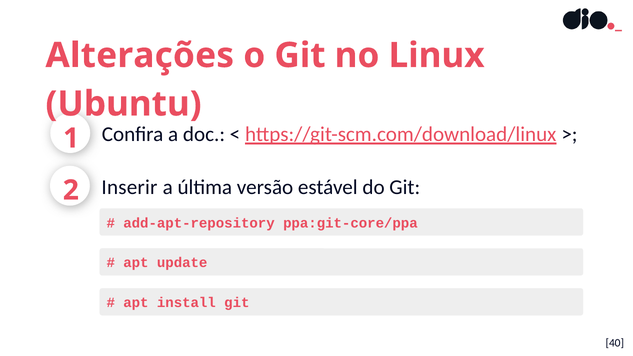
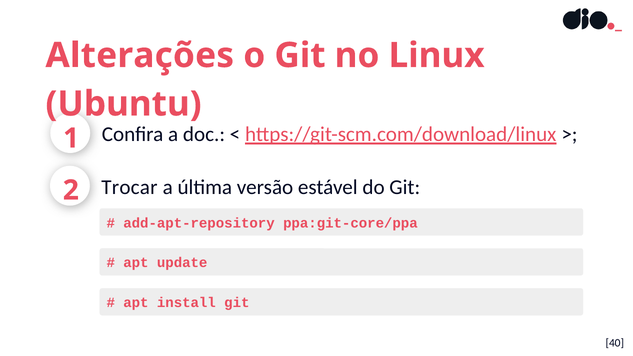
Inserir: Inserir -> Trocar
